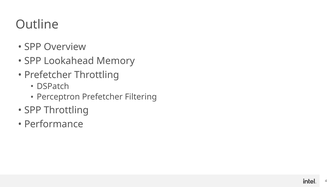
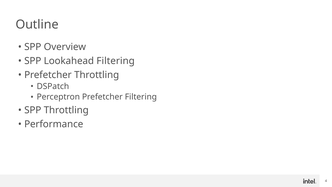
Lookahead Memory: Memory -> Filtering
